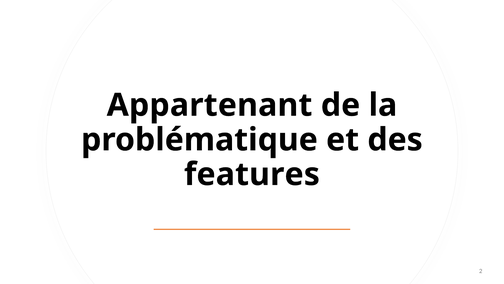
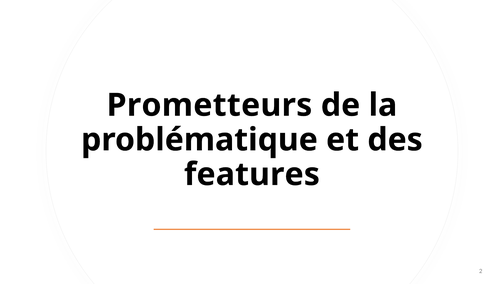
Appartenant: Appartenant -> Prometteurs
